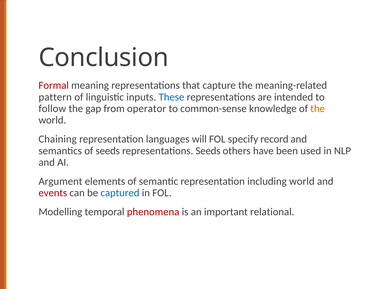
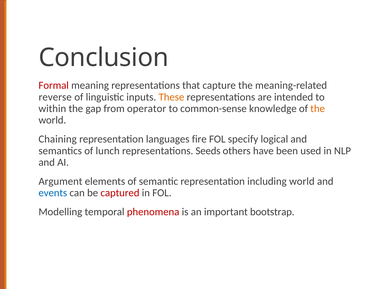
pattern: pattern -> reverse
These colour: blue -> orange
follow: follow -> within
will: will -> fire
record: record -> logical
of seeds: seeds -> lunch
events colour: red -> blue
captured colour: blue -> red
relational: relational -> bootstrap
